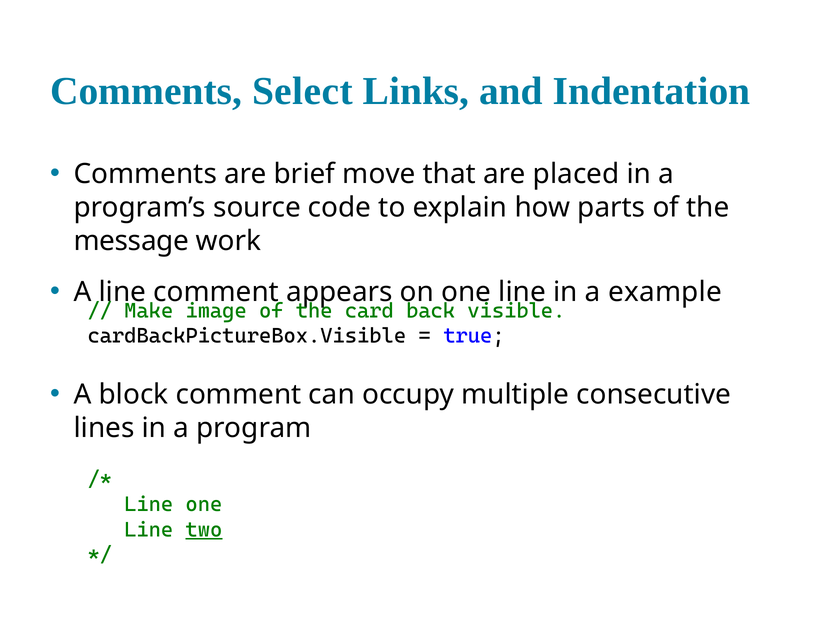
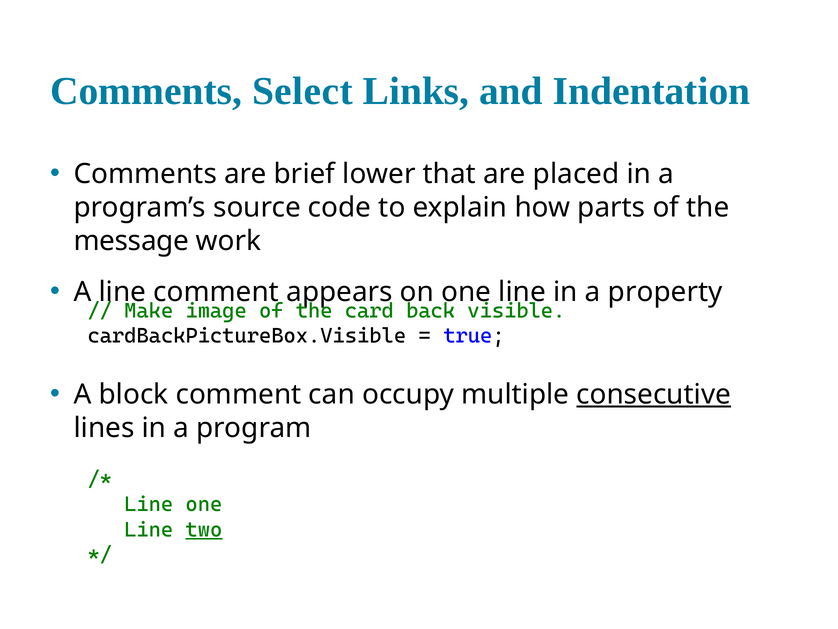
move: move -> lower
example: example -> property
consecutive underline: none -> present
